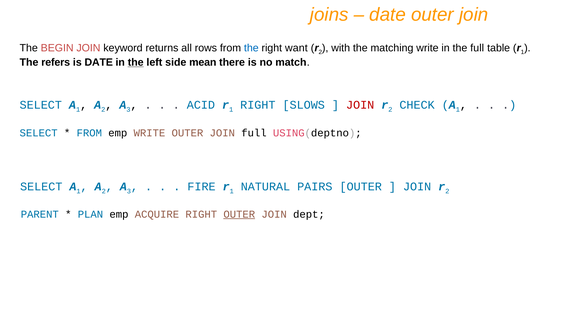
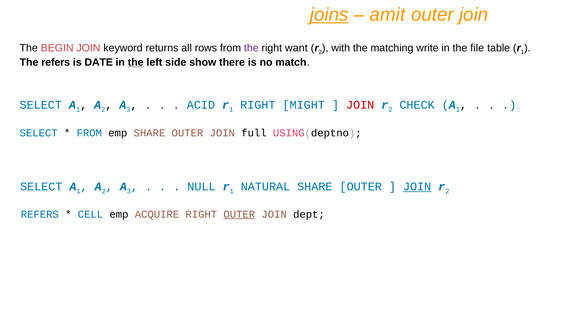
joins underline: none -> present
date at (388, 15): date -> amit
the at (251, 48) colour: blue -> purple
the full: full -> file
mean: mean -> show
SLOWS: SLOWS -> MIGHT
emp WRITE: WRITE -> SHARE
FIRE: FIRE -> NULL
NATURAL PAIRS: PAIRS -> SHARE
JOIN at (417, 186) underline: none -> present
PARENT at (40, 214): PARENT -> REFERS
PLAN: PLAN -> CELL
